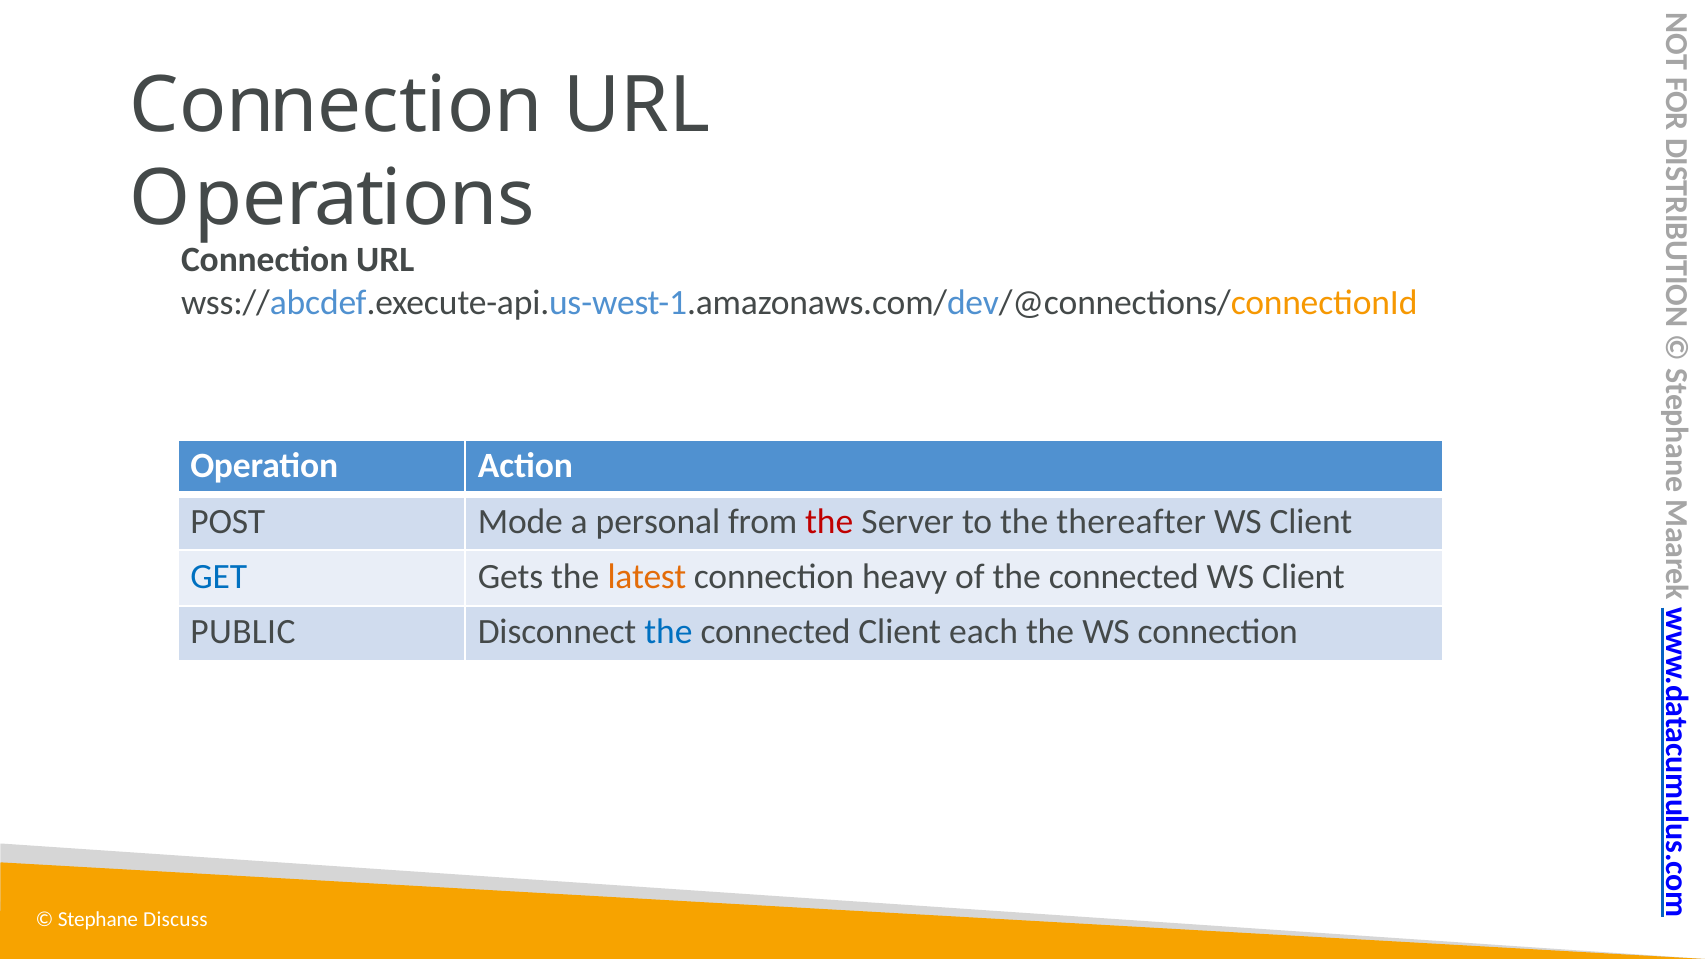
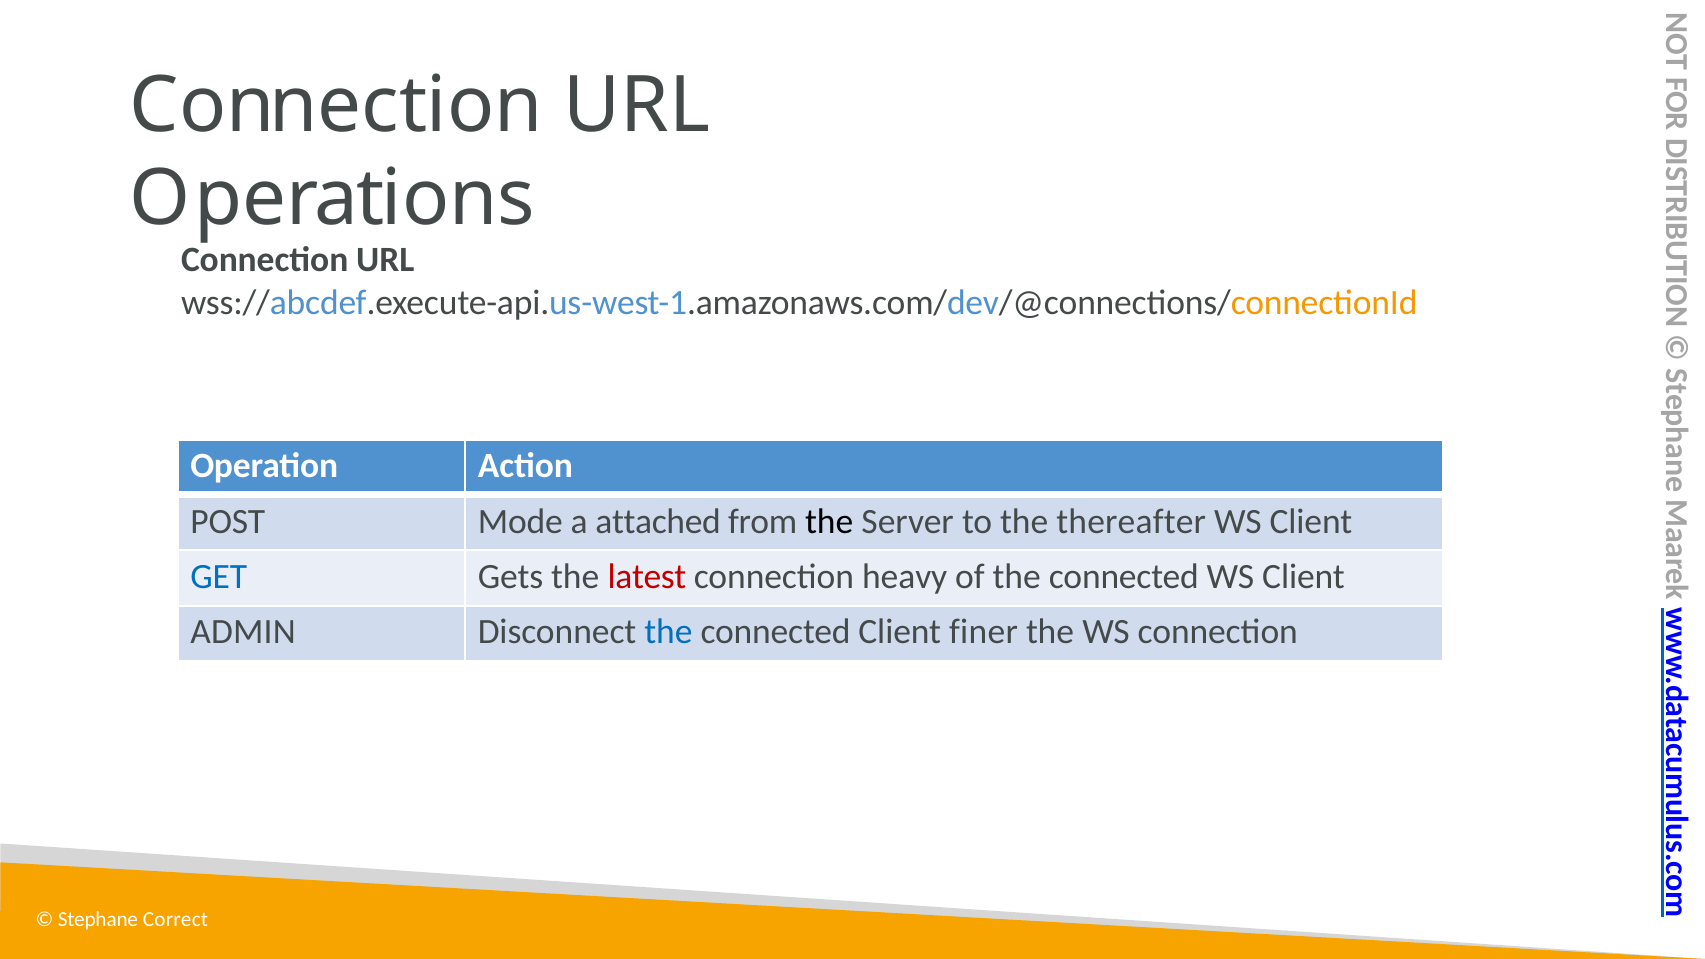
personal: personal -> attached
the at (829, 522) colour: red -> black
latest colour: orange -> red
PUBLIC: PUBLIC -> ADMIN
each: each -> finer
Discuss: Discuss -> Correct
